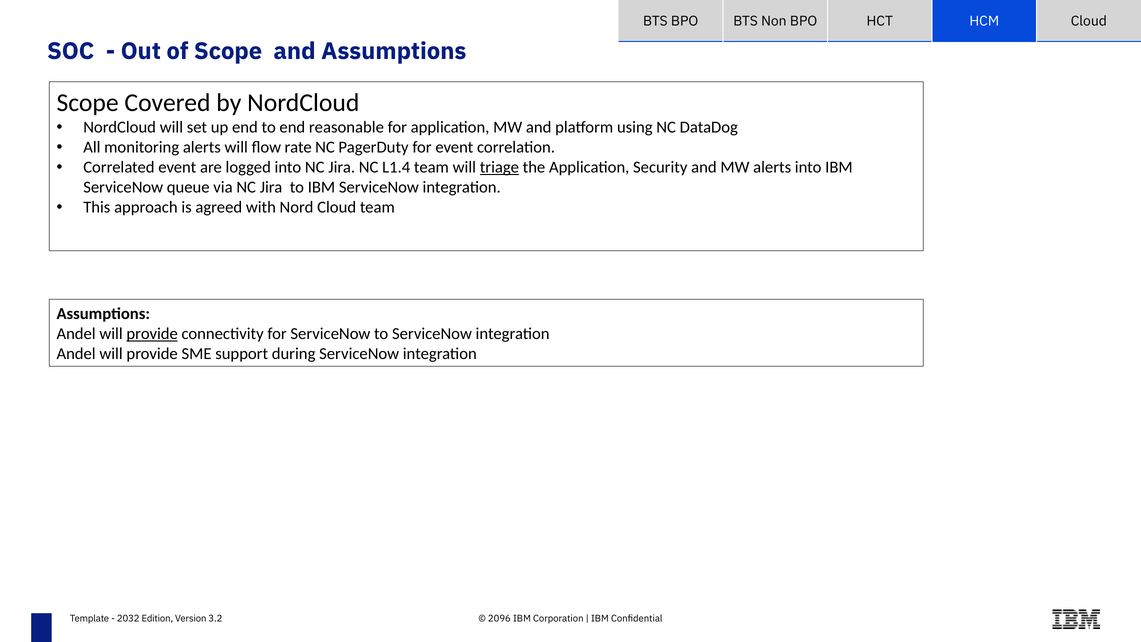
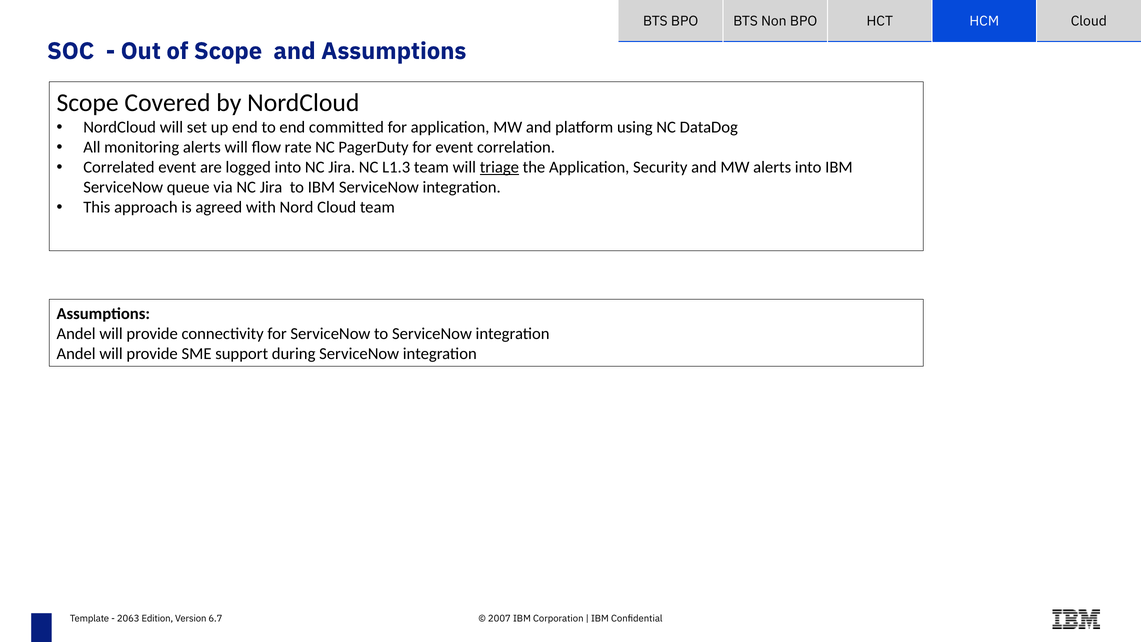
reasonable: reasonable -> committed
L1.4: L1.4 -> L1.3
provide at (152, 334) underline: present -> none
2032: 2032 -> 2063
3.2: 3.2 -> 6.7
2096: 2096 -> 2007
